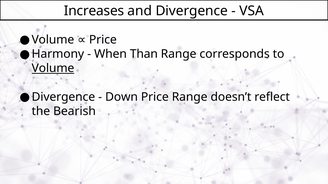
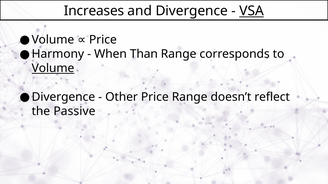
VSA underline: none -> present
Down: Down -> Other
Bearish: Bearish -> Passive
